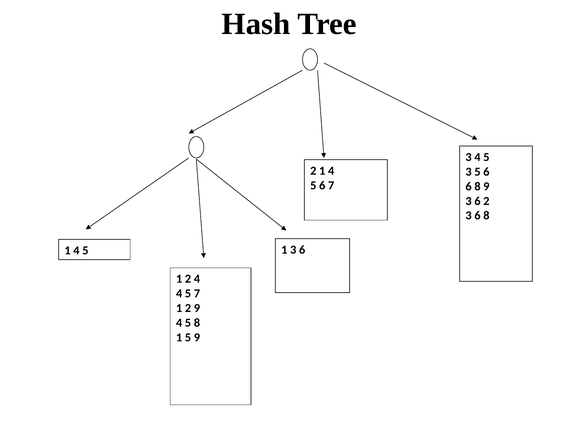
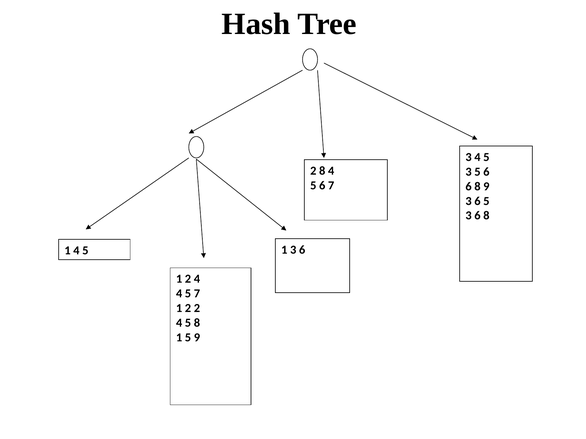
2 1: 1 -> 8
6 2: 2 -> 5
2 9: 9 -> 2
